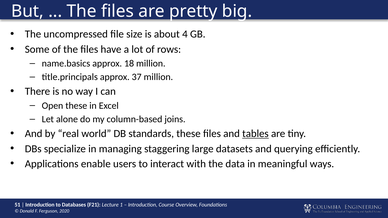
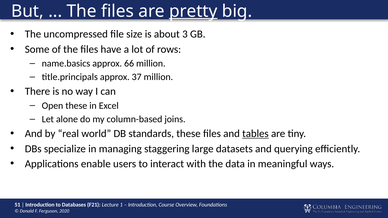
pretty underline: none -> present
4: 4 -> 3
18: 18 -> 66
